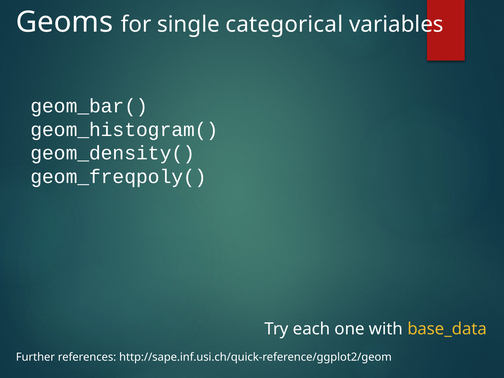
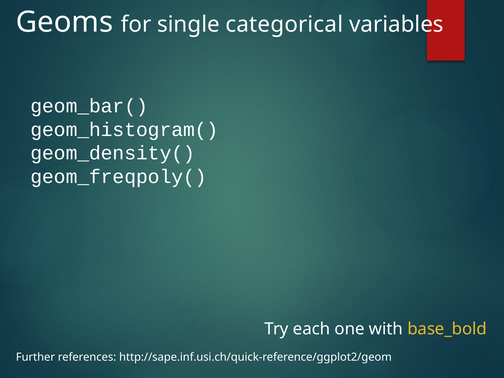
base_data: base_data -> base_bold
